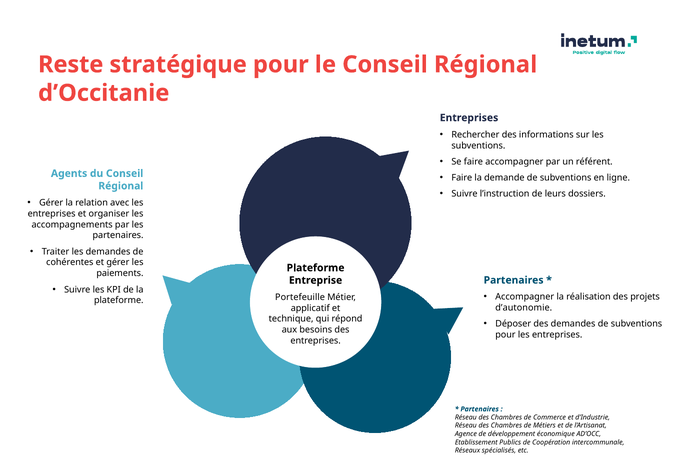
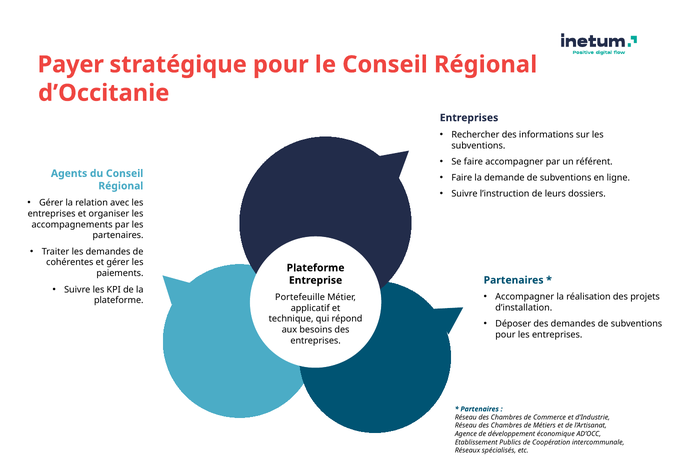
Reste: Reste -> Payer
d’autonomie: d’autonomie -> d’installation
